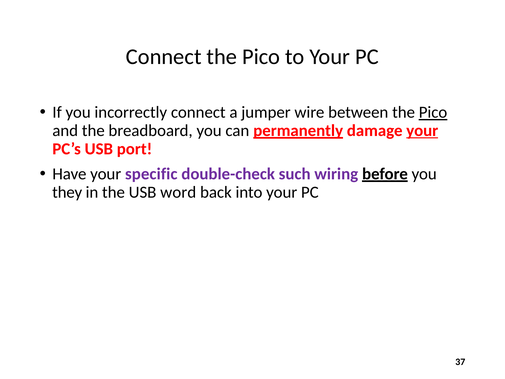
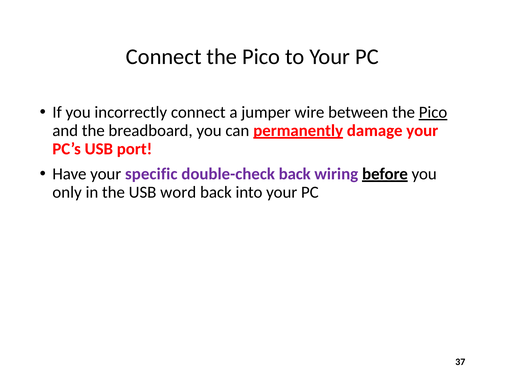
your at (422, 131) underline: present -> none
double-check such: such -> back
they: they -> only
